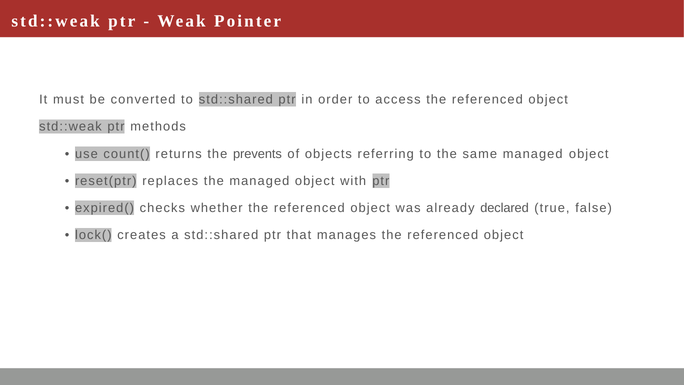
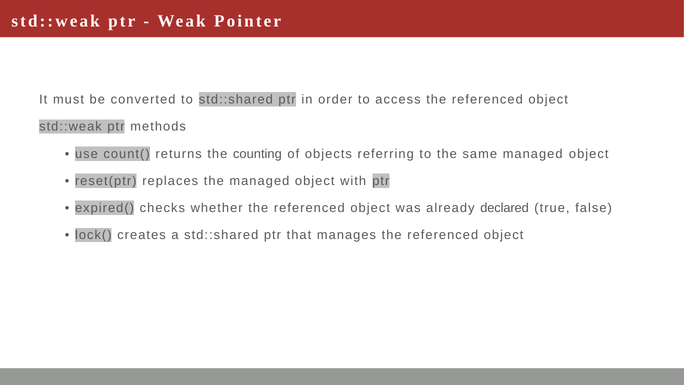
prevents: prevents -> counting
